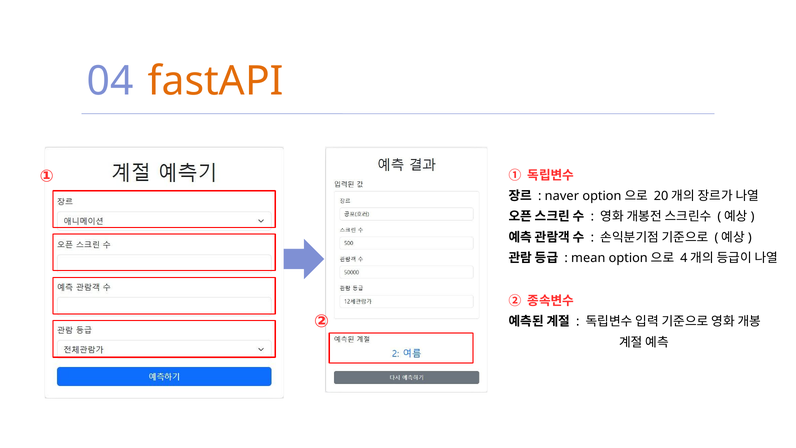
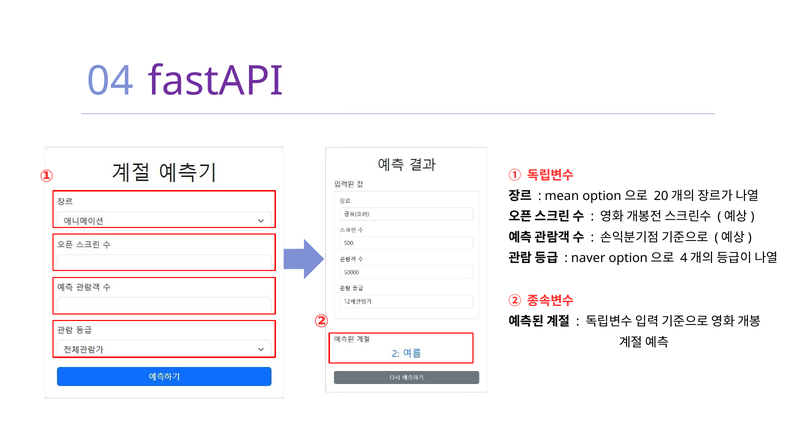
fastAPI colour: orange -> purple
naver: naver -> mean
mean: mean -> naver
